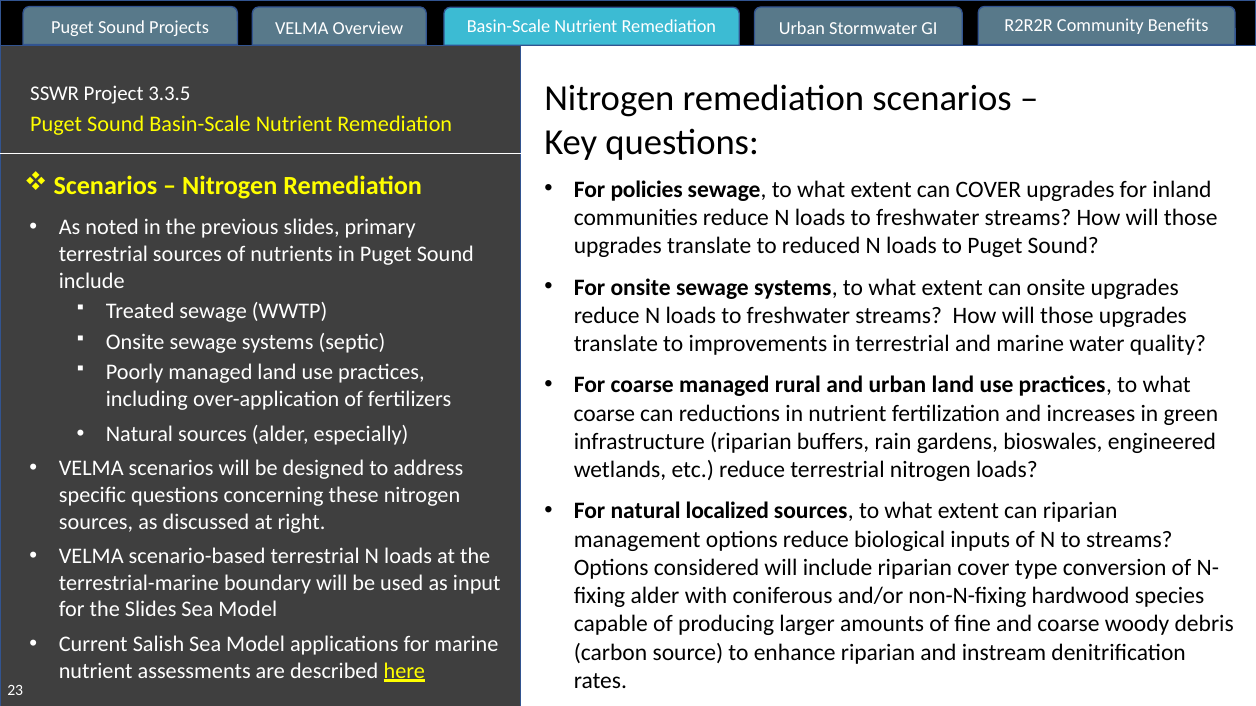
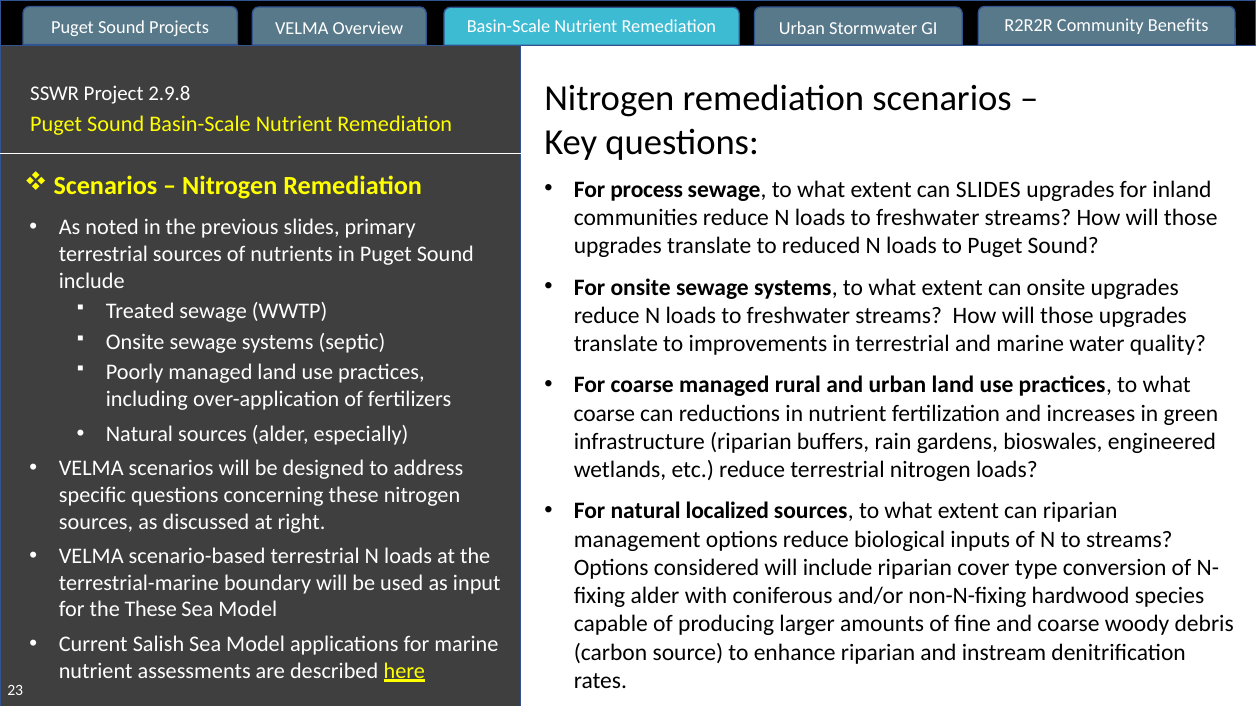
3.3.5: 3.3.5 -> 2.9.8
policies: policies -> process
can COVER: COVER -> SLIDES
the Slides: Slides -> These
